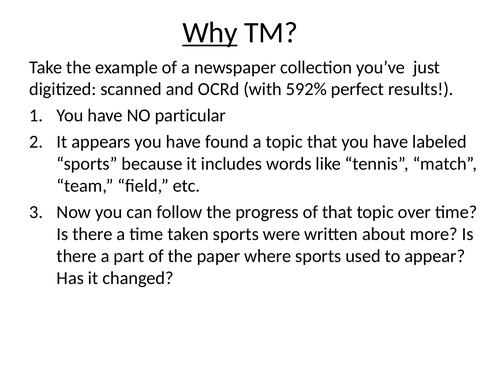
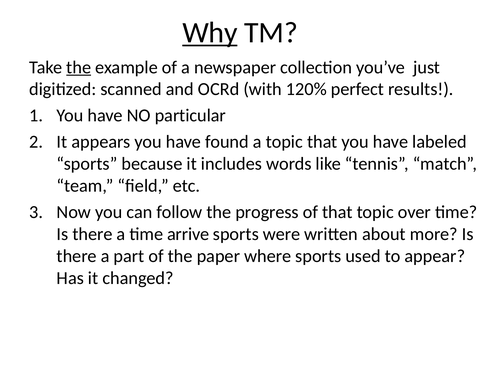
the at (79, 67) underline: none -> present
592%: 592% -> 120%
taken: taken -> arrive
